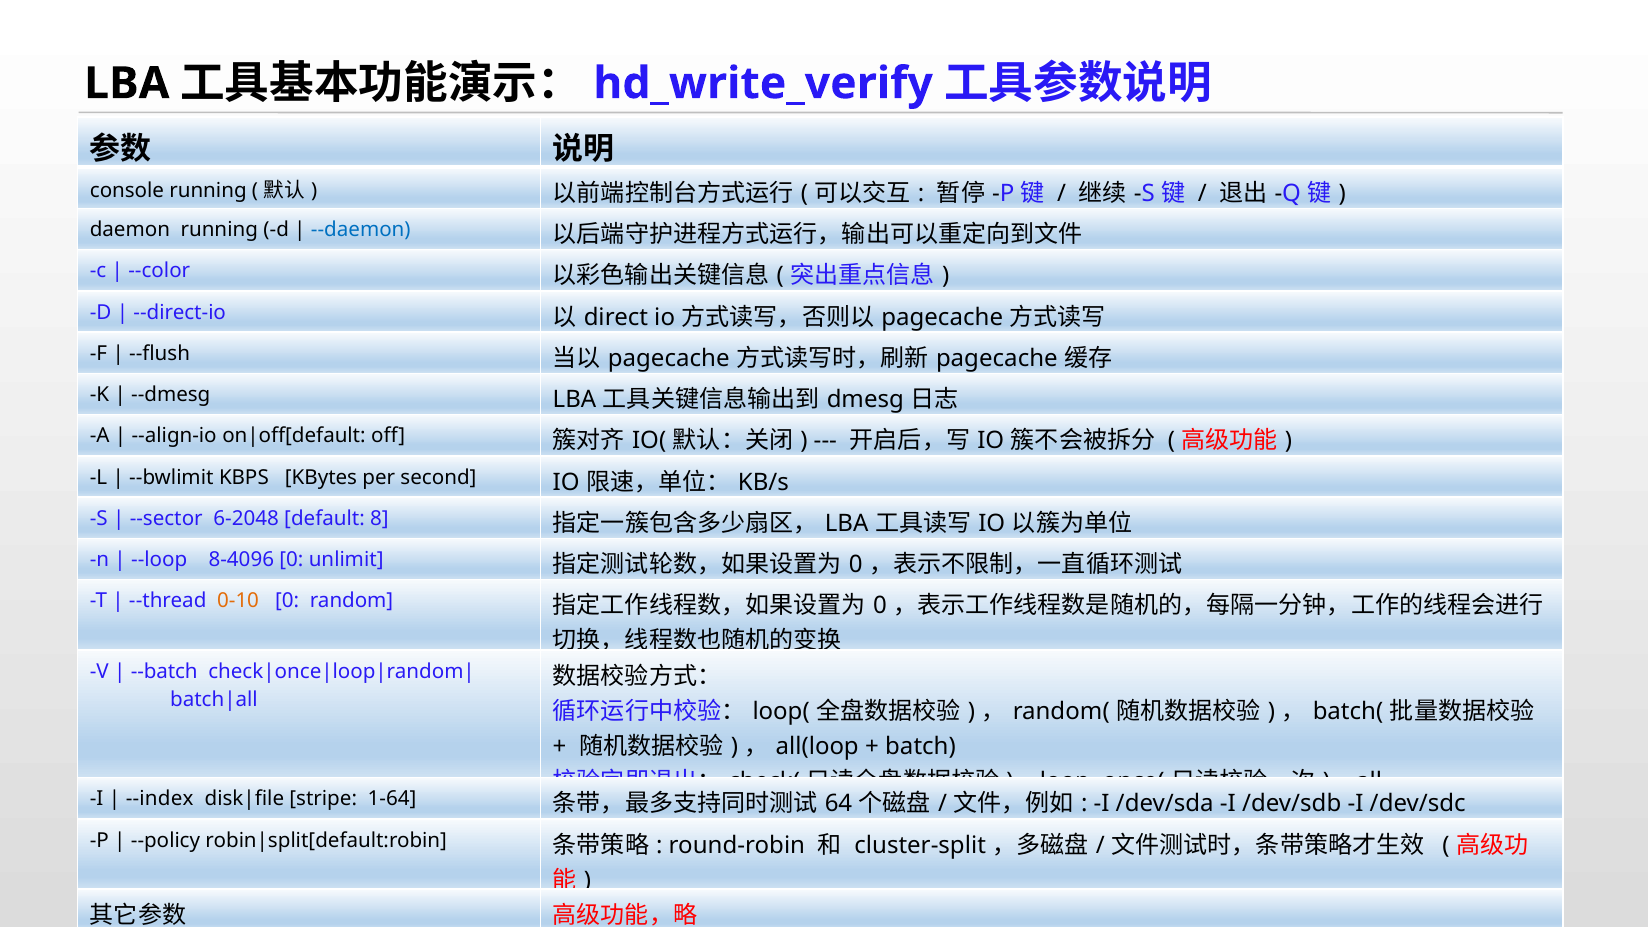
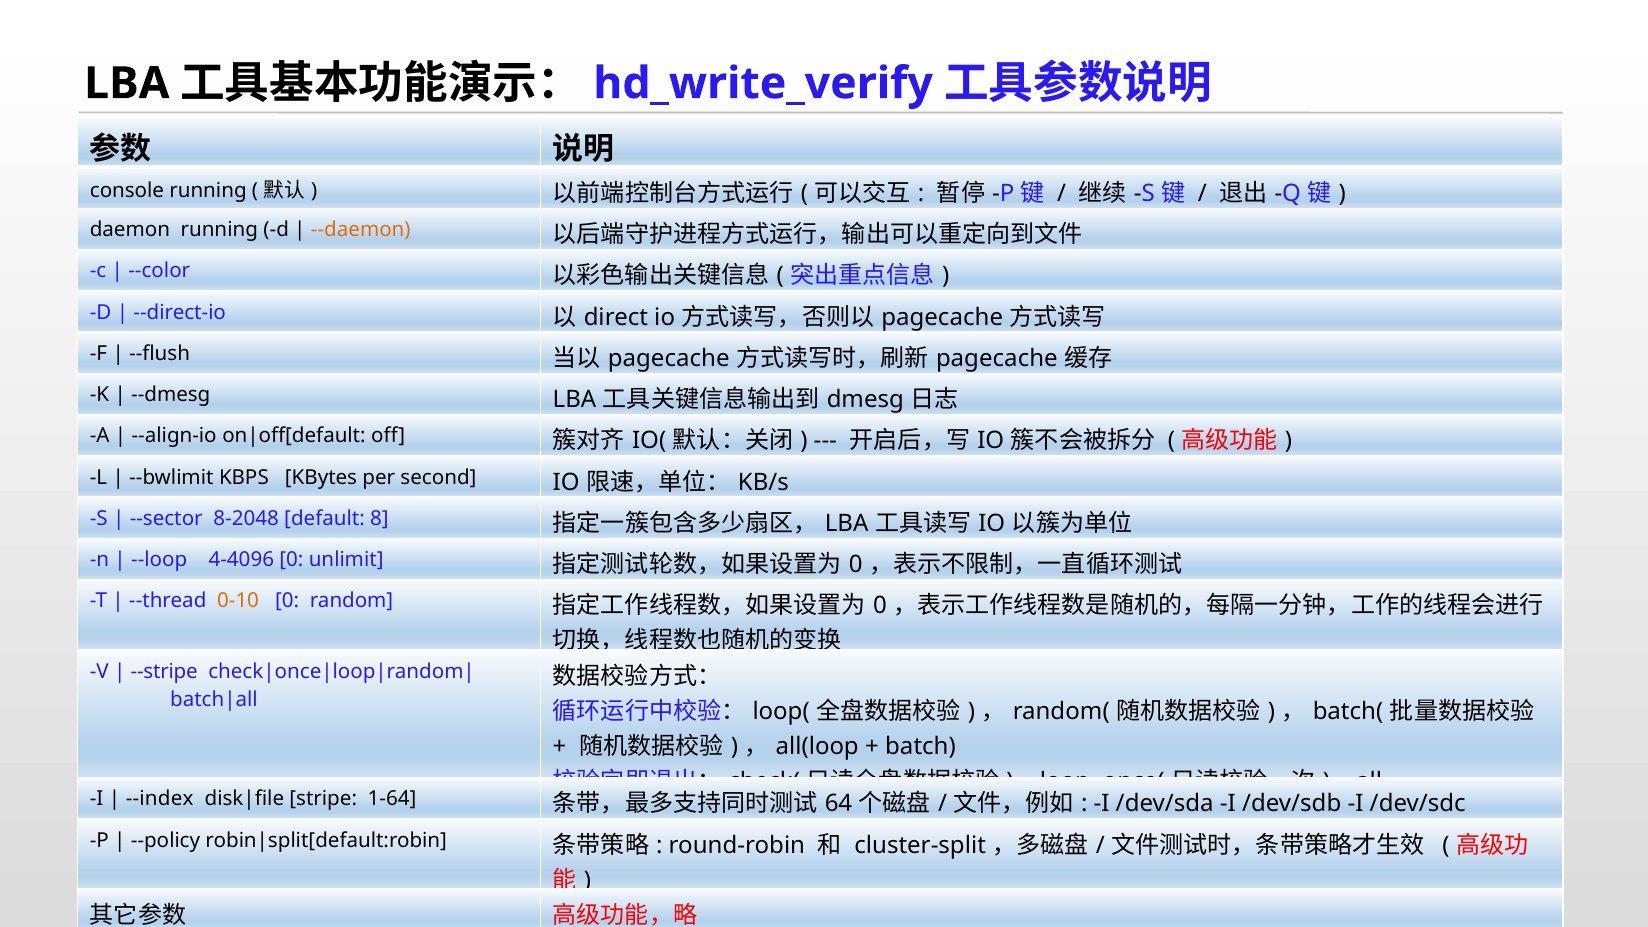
--daemon colour: blue -> orange
6-2048: 6-2048 -> 8-2048
8-4096: 8-4096 -> 4-4096
--batch: --batch -> --stripe
